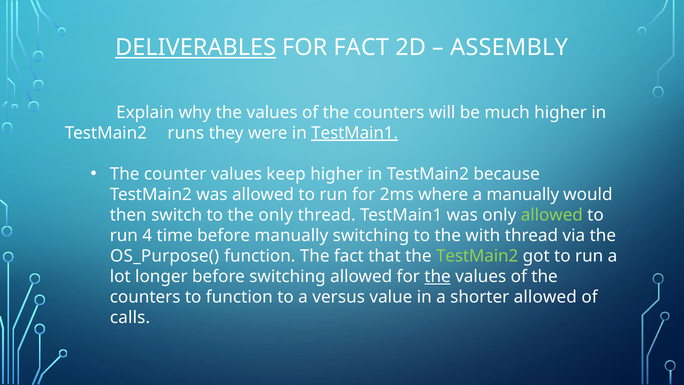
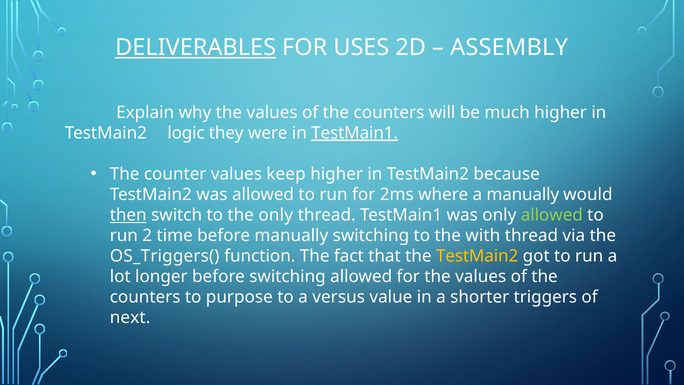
FOR FACT: FACT -> USES
runs: runs -> logic
then underline: none -> present
4: 4 -> 2
OS_Purpose(: OS_Purpose( -> OS_Triggers(
TestMain2 at (477, 256) colour: light green -> yellow
the at (438, 276) underline: present -> none
to function: function -> purpose
shorter allowed: allowed -> triggers
calls: calls -> next
